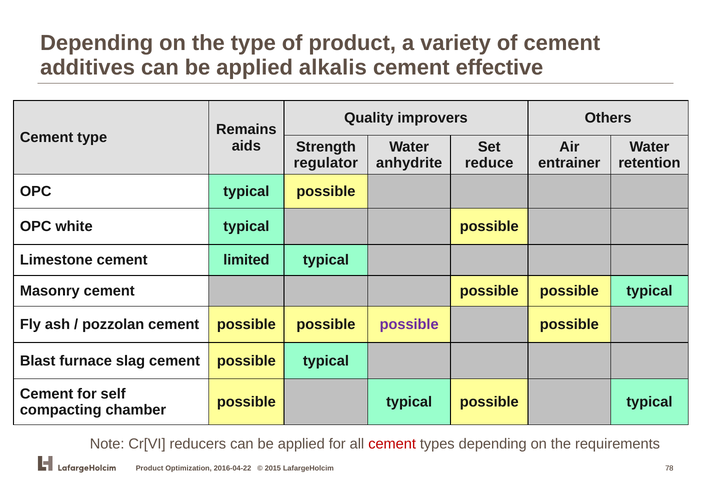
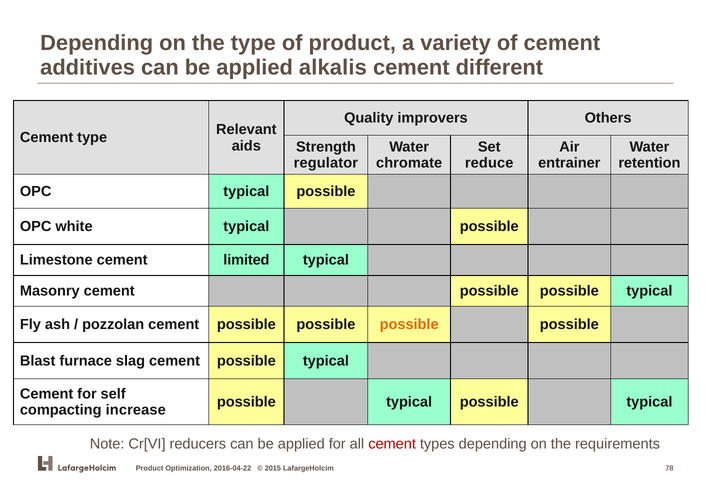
effective: effective -> different
Remains: Remains -> Relevant
anhydrite: anhydrite -> chromate
possible at (409, 325) colour: purple -> orange
chamber: chamber -> increase
